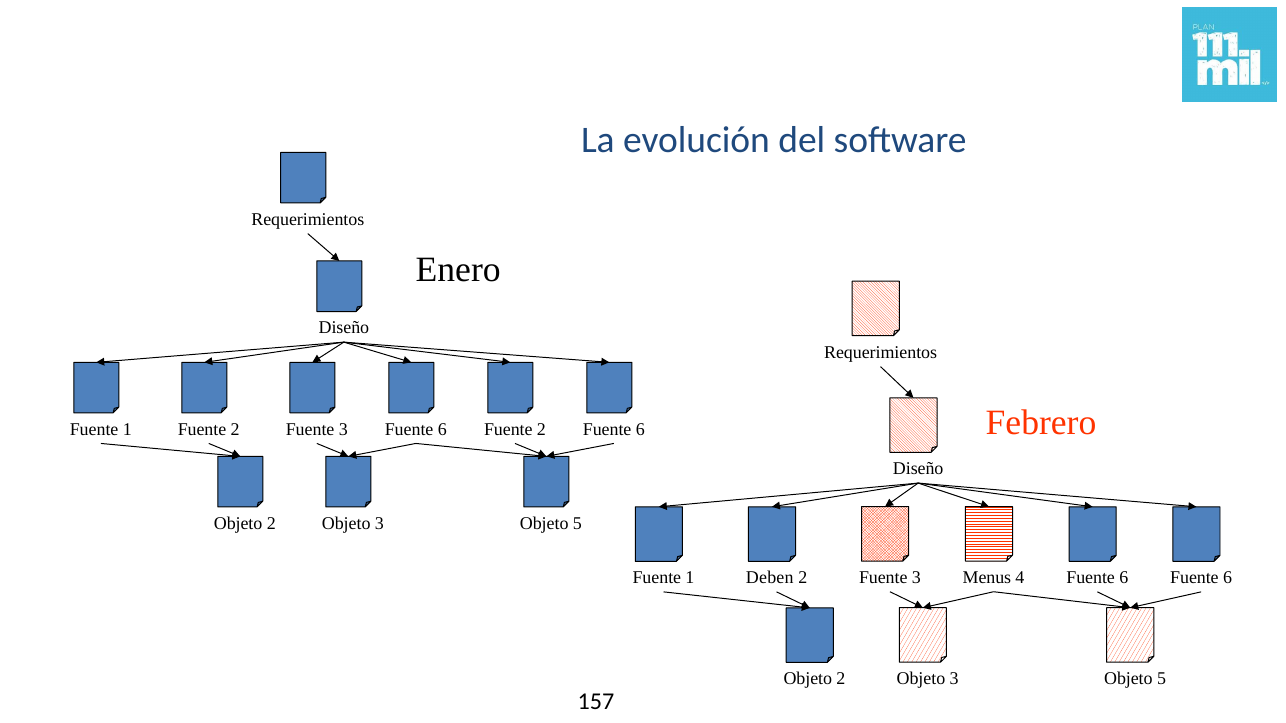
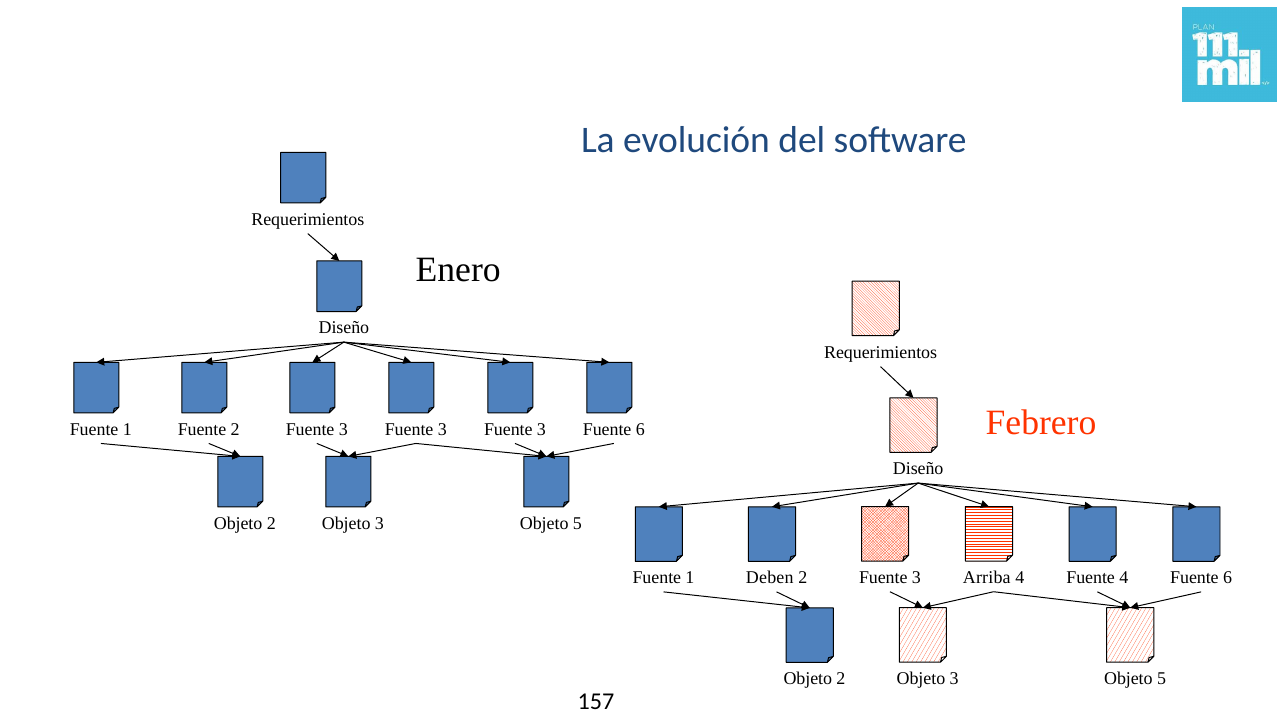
6 at (442, 429): 6 -> 3
2 at (541, 429): 2 -> 3
Menus: Menus -> Arriba
4 Fuente 6: 6 -> 4
